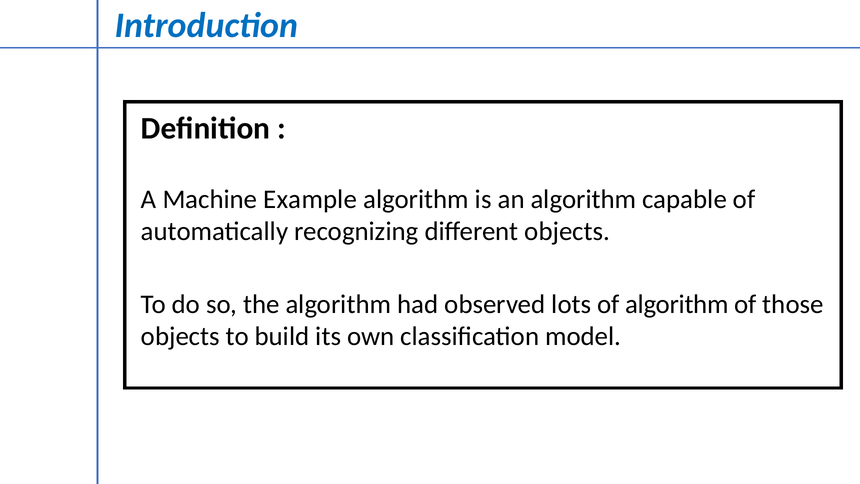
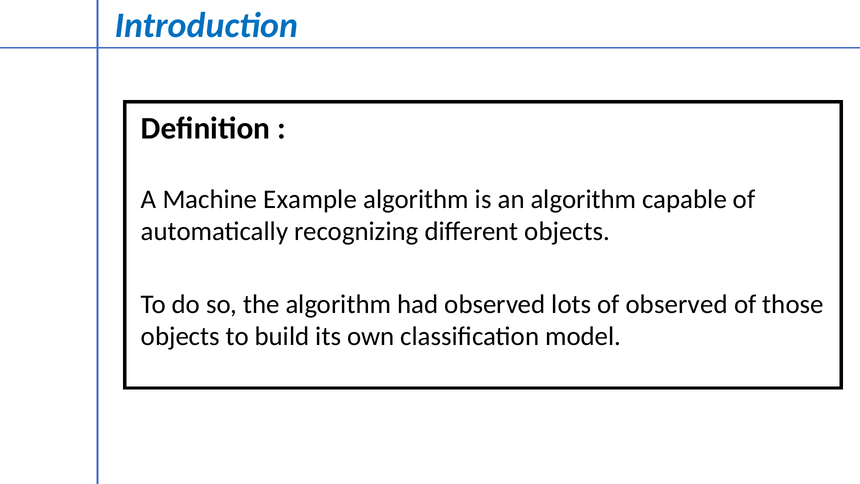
of algorithm: algorithm -> observed
